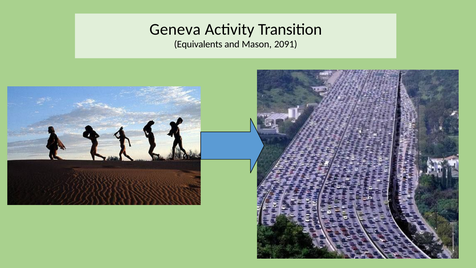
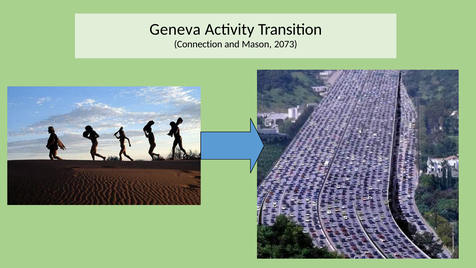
Equivalents: Equivalents -> Connection
2091: 2091 -> 2073
